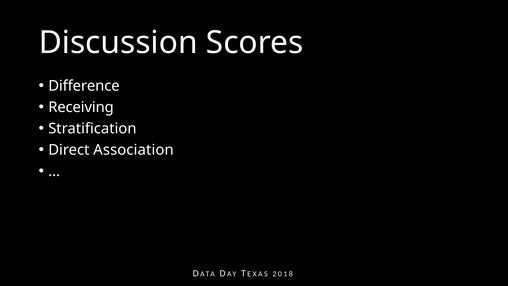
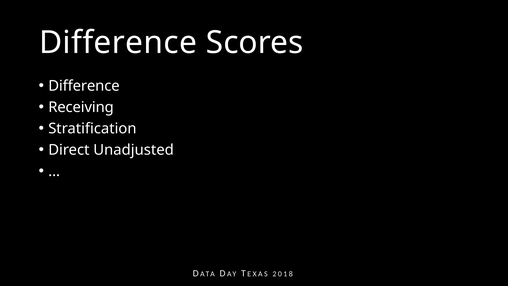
Discussion at (118, 43): Discussion -> Difference
Association: Association -> Unadjusted
